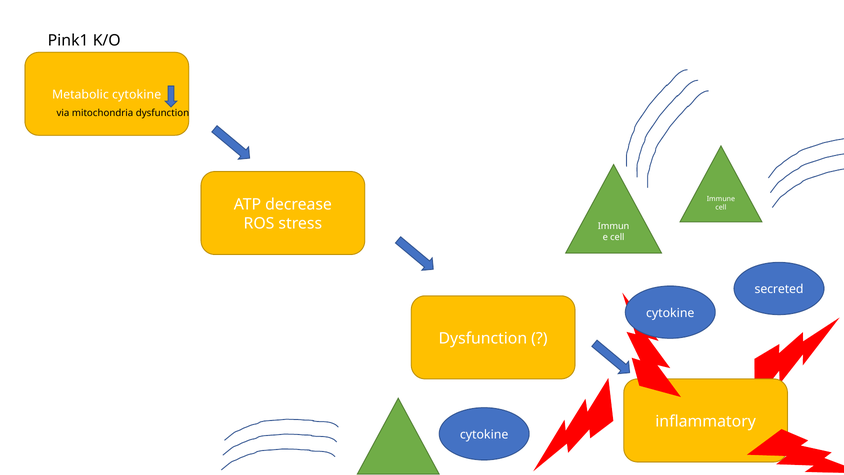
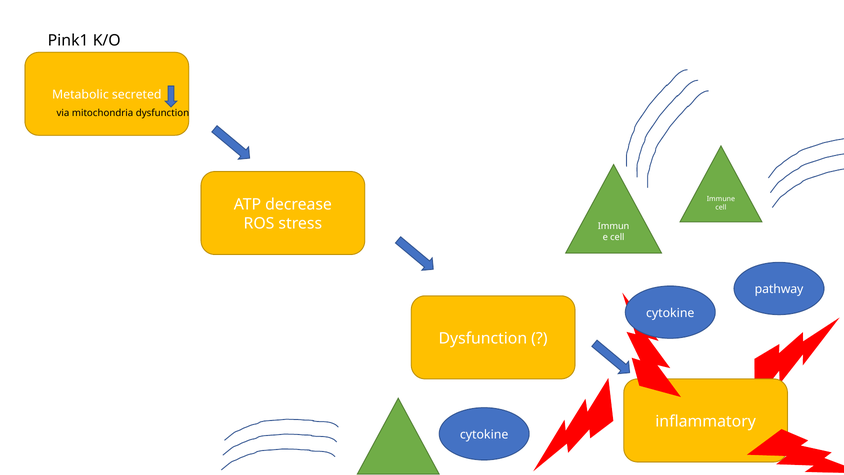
Metabolic cytokine: cytokine -> secreted
secreted: secreted -> pathway
